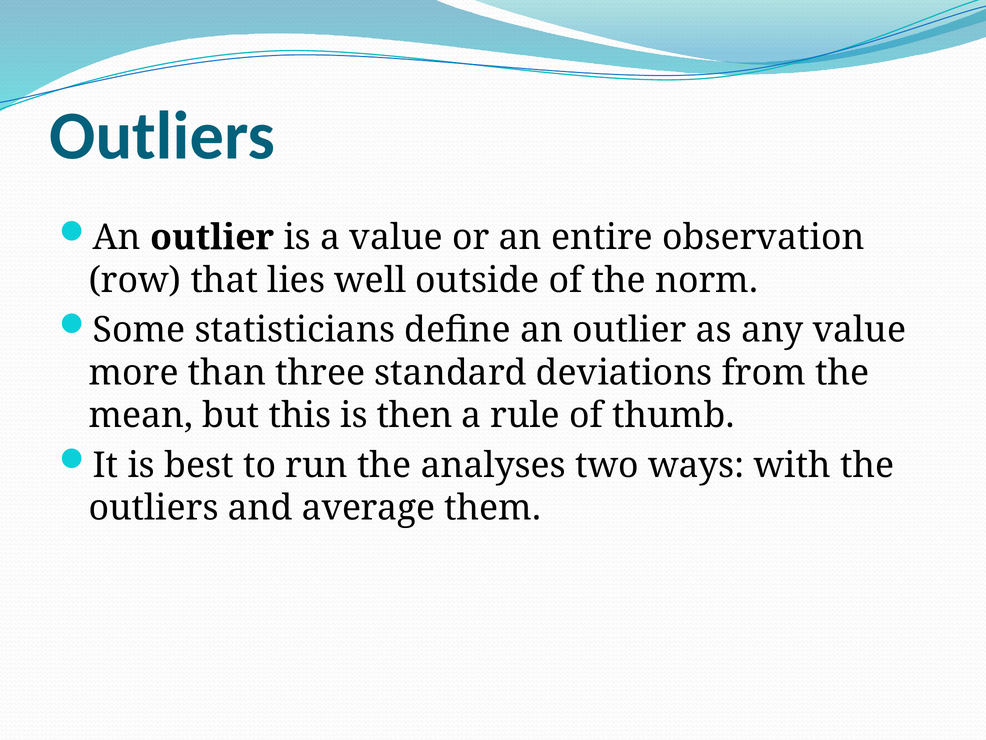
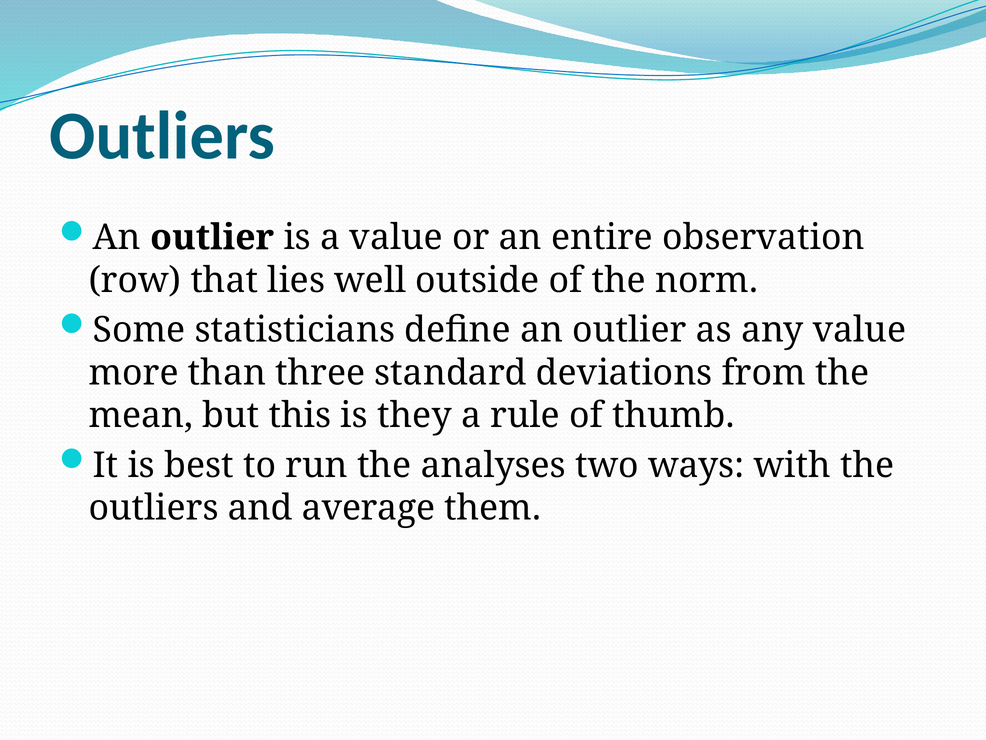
then: then -> they
